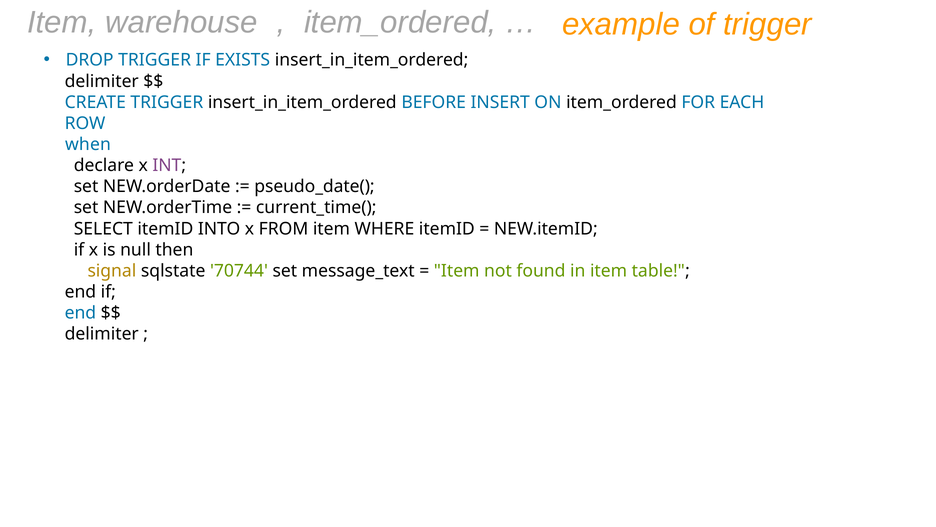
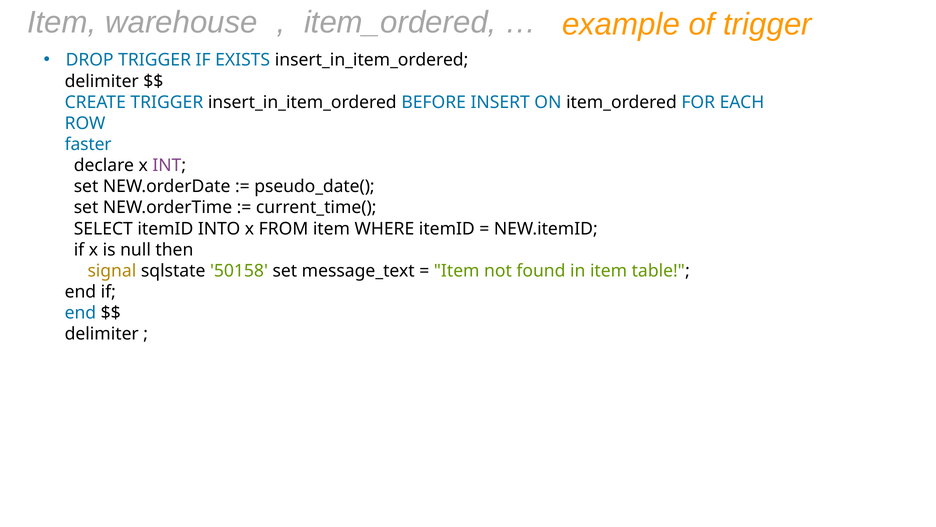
when: when -> faster
70744: 70744 -> 50158
